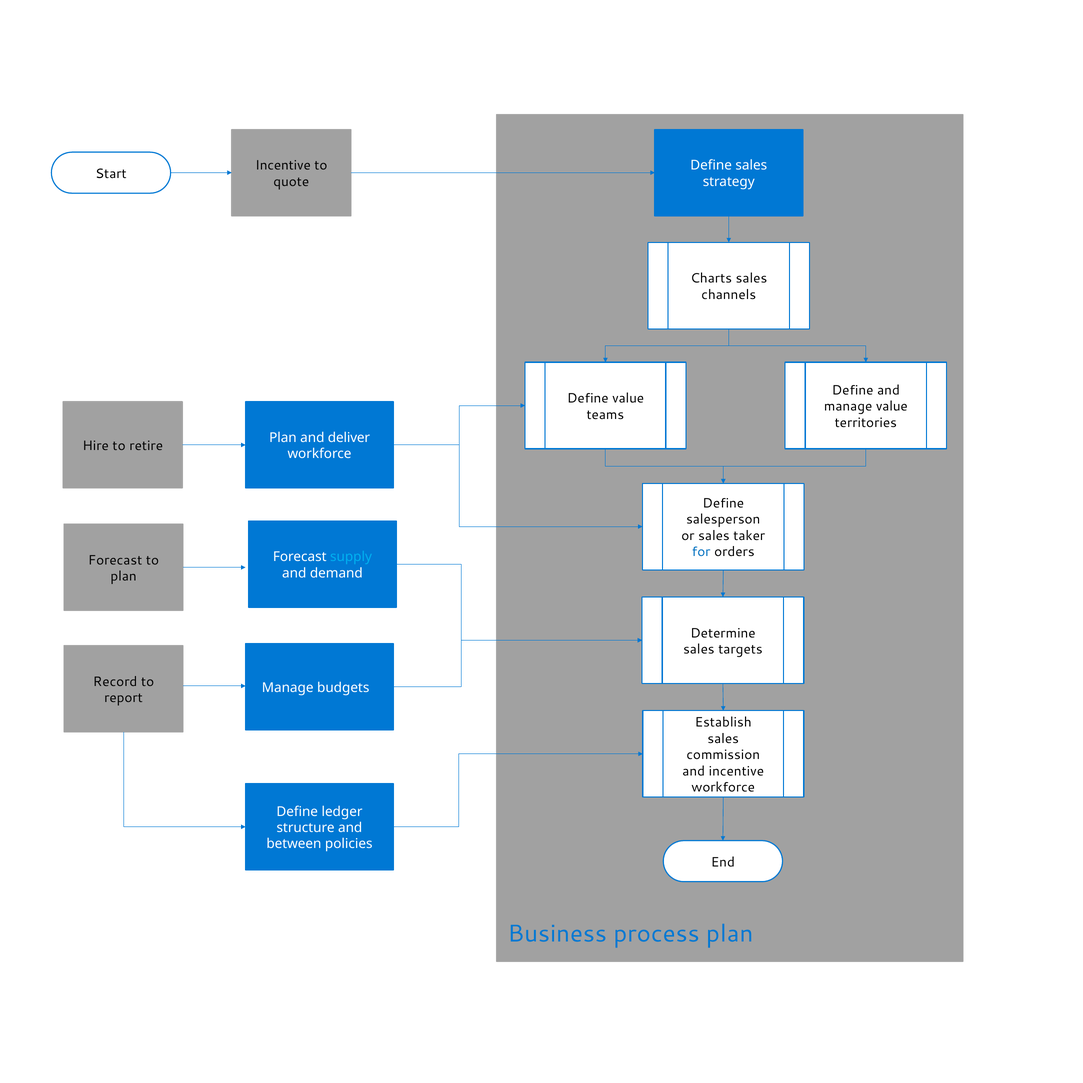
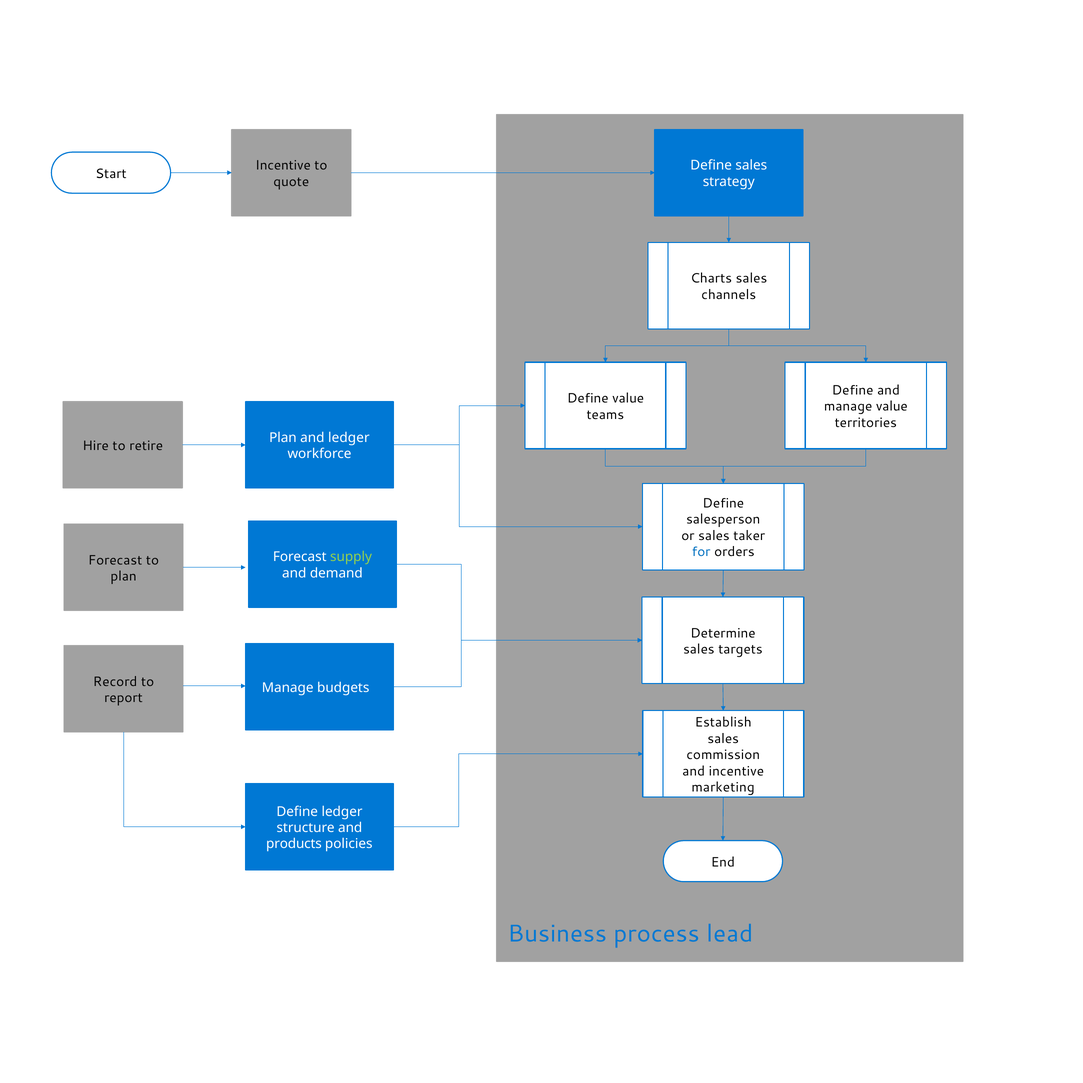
and deliver: deliver -> ledger
supply colour: light blue -> light green
workforce at (723, 787): workforce -> marketing
between: between -> products
process plan: plan -> lead
